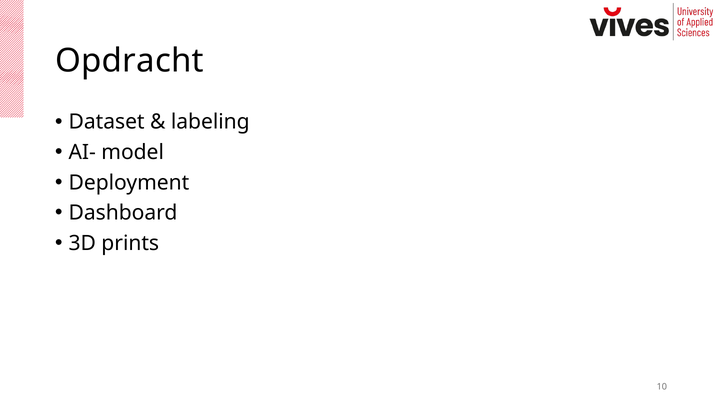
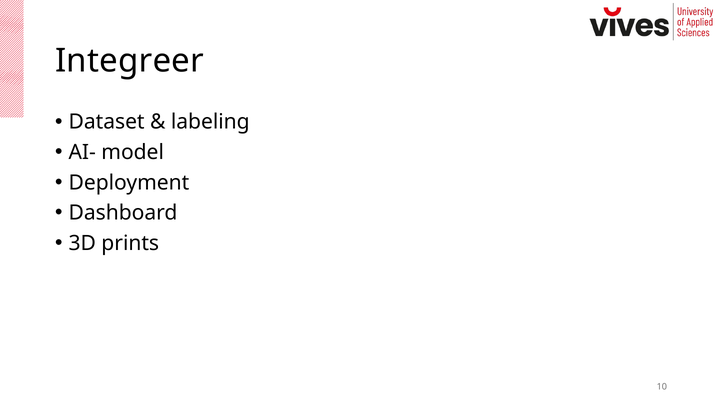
Opdracht: Opdracht -> Integreer
